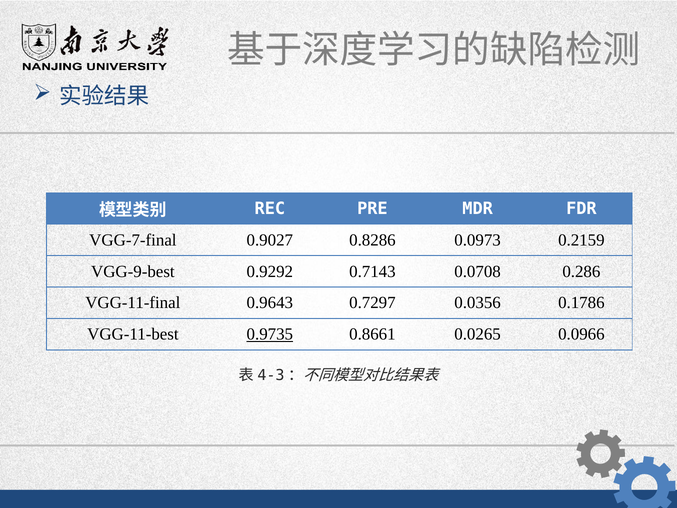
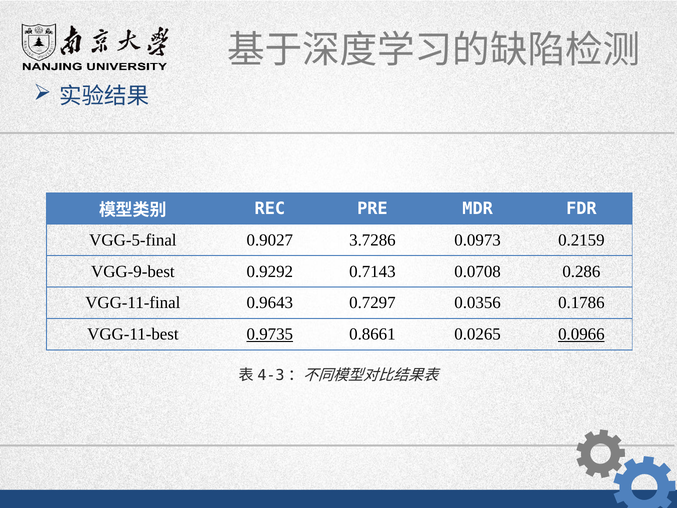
VGG-7-final: VGG-7-final -> VGG-5-final
0.8286: 0.8286 -> 3.7286
0.0966 underline: none -> present
